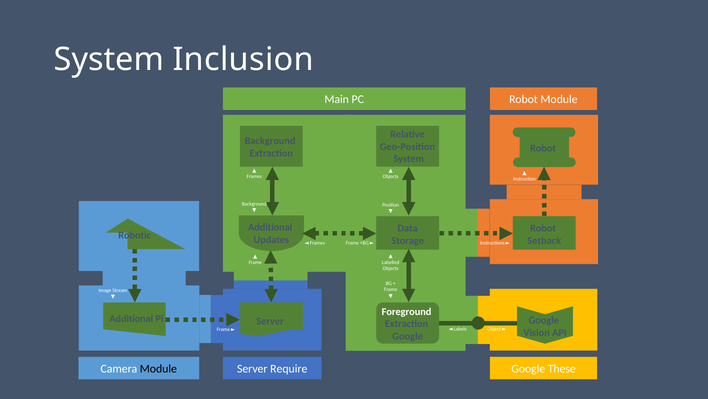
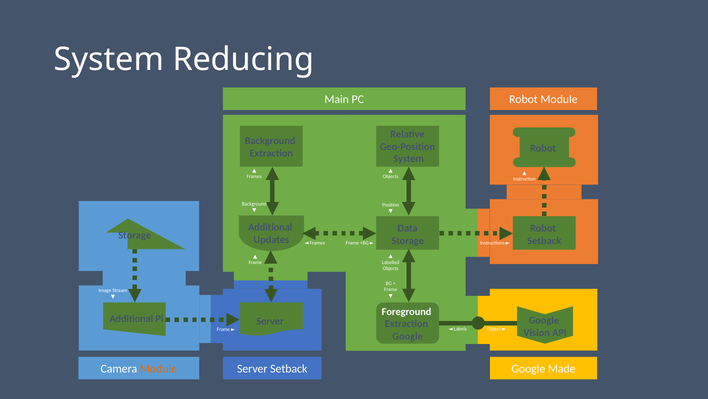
Inclusion: Inclusion -> Reducing
Robotic at (135, 235): Robotic -> Storage
Module at (158, 368) colour: black -> orange
Server Require: Require -> Setback
These: These -> Made
